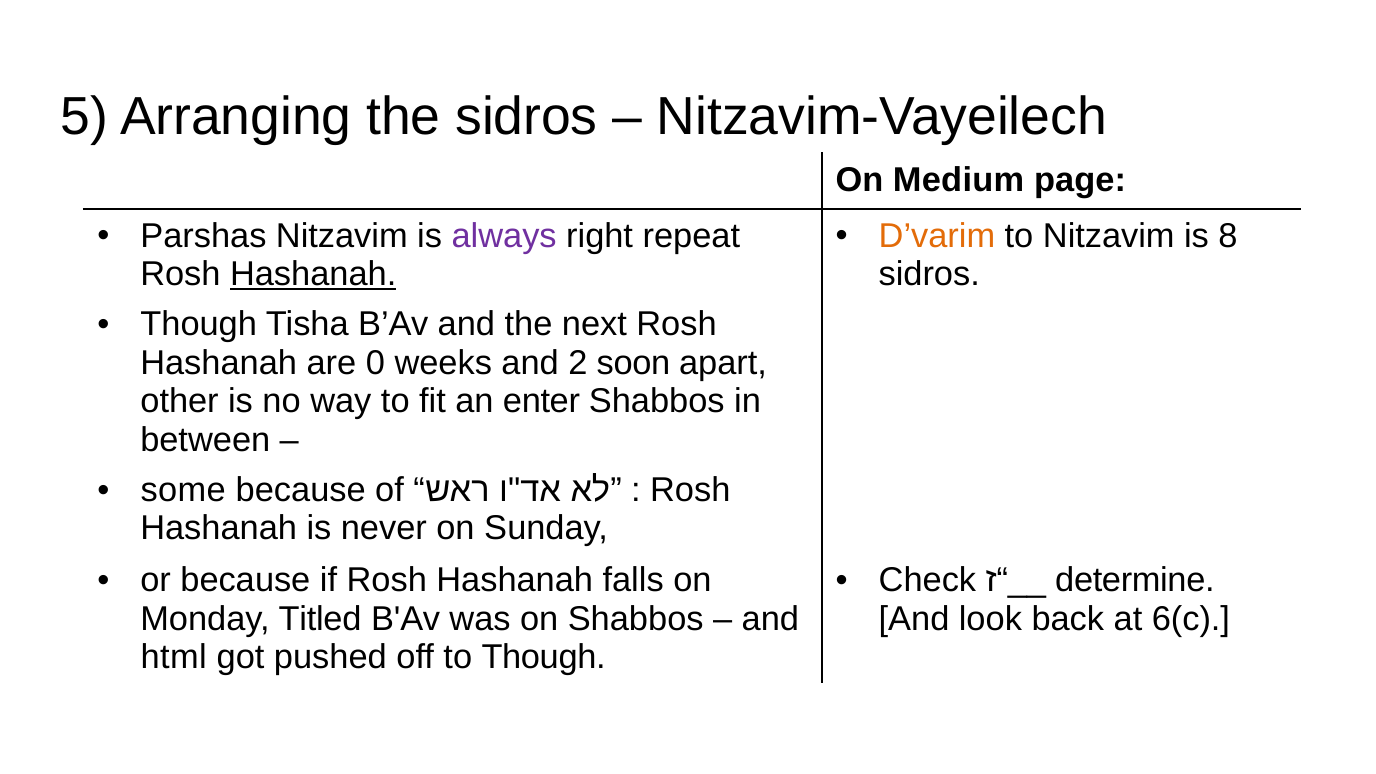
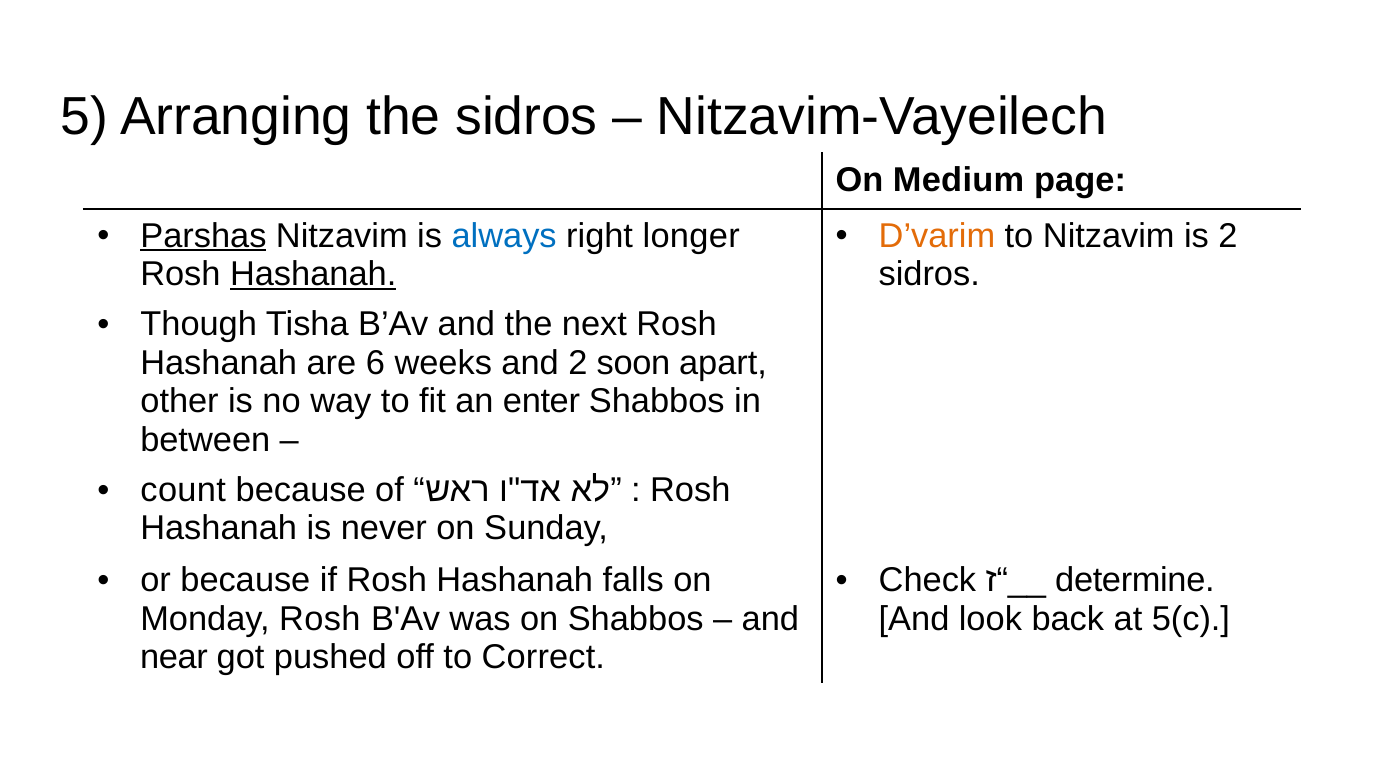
Parshas underline: none -> present
always colour: purple -> blue
repeat: repeat -> longer
is 8: 8 -> 2
0: 0 -> 6
some: some -> count
Monday Titled: Titled -> Rosh
6(c: 6(c -> 5(c
html: html -> near
to Though: Though -> Correct
